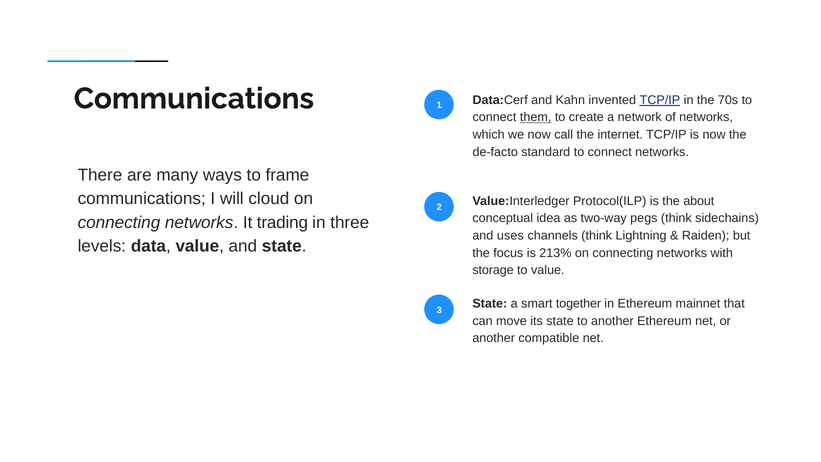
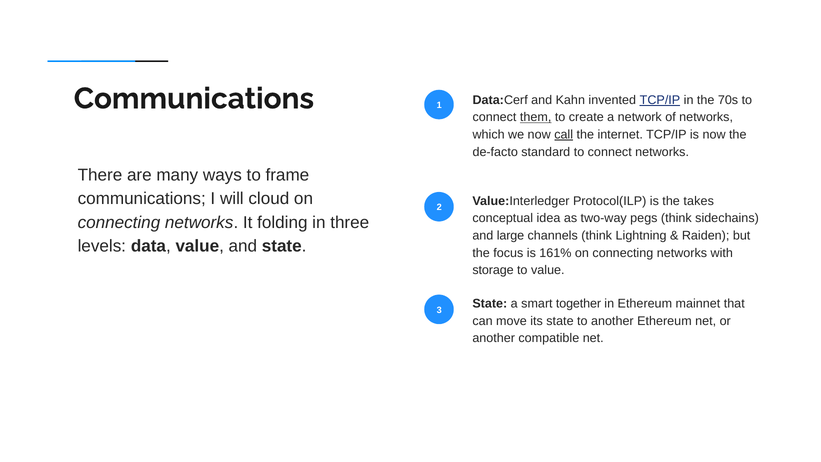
call underline: none -> present
about: about -> takes
trading: trading -> folding
uses: uses -> large
213%: 213% -> 161%
